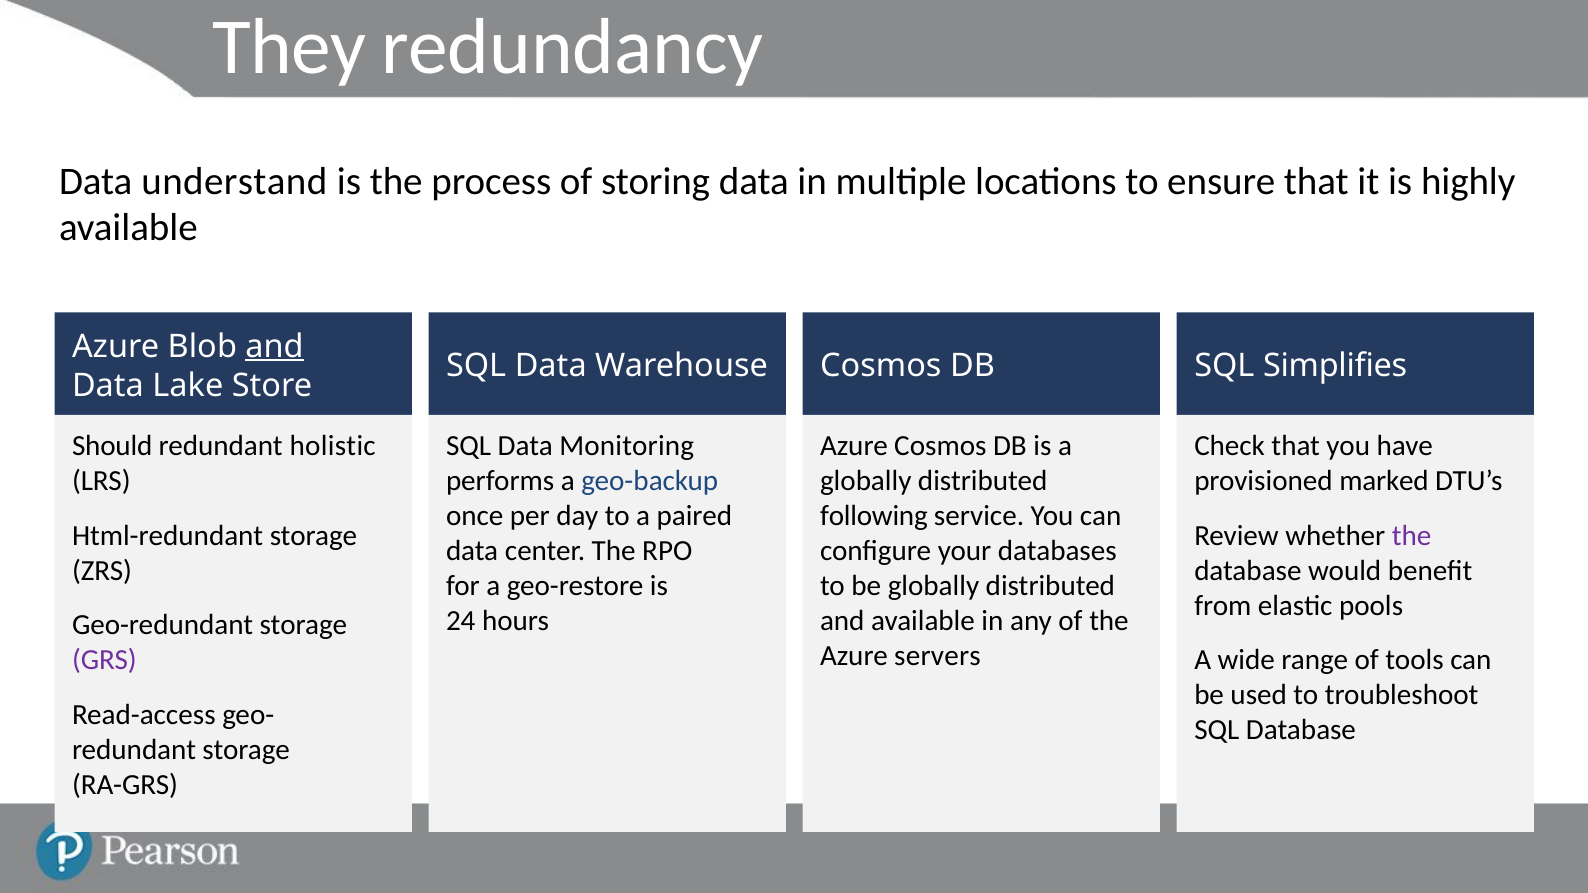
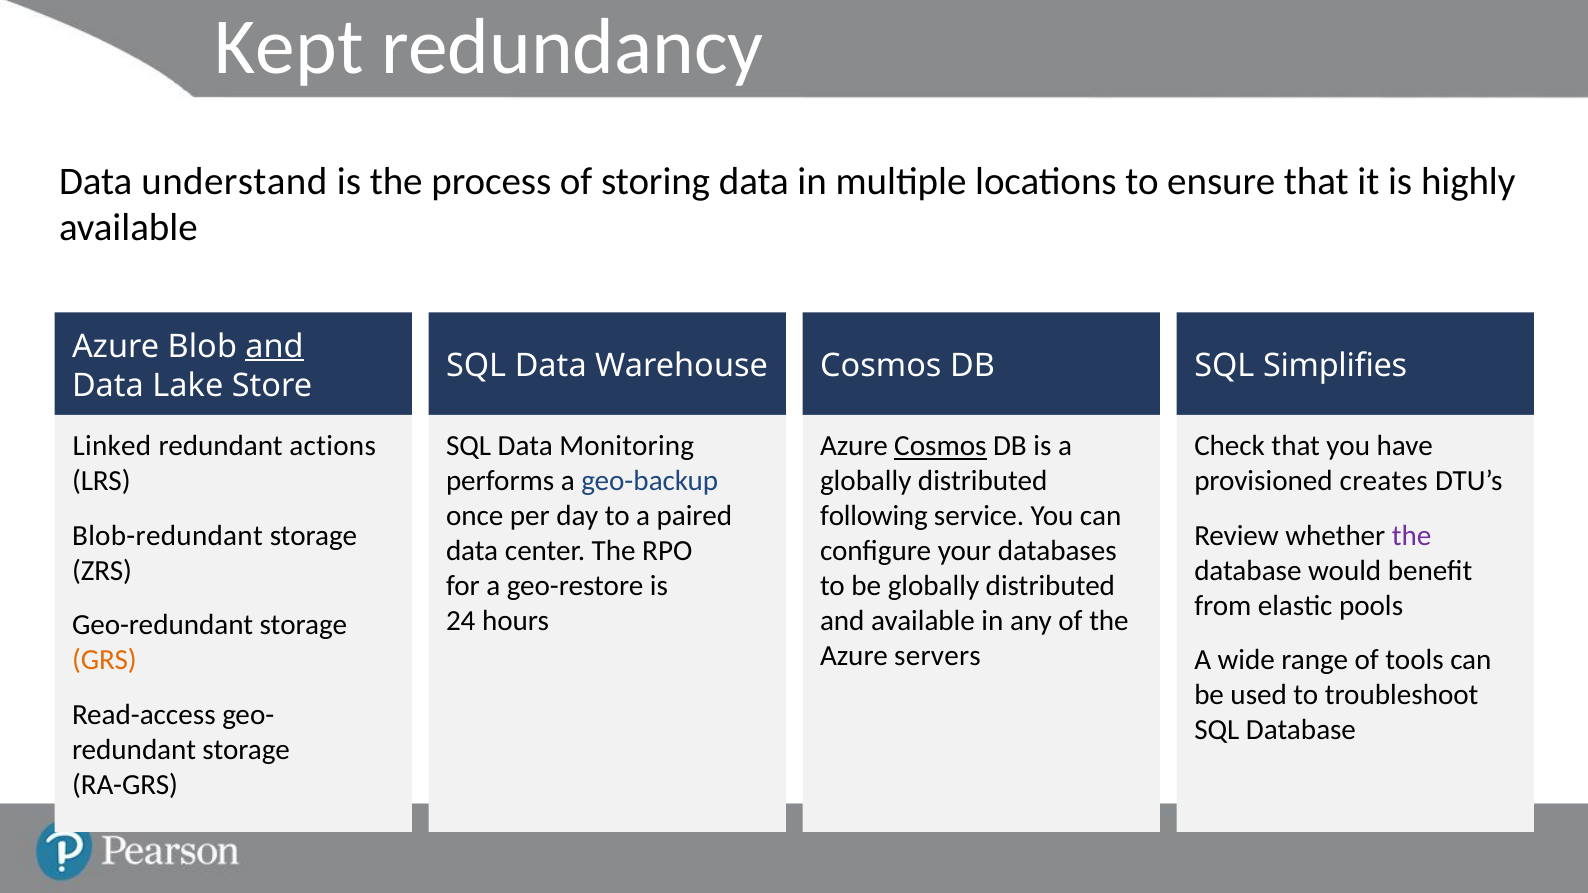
They: They -> Kept
Should: Should -> Linked
holistic: holistic -> actions
Cosmos at (940, 446) underline: none -> present
marked: marked -> creates
Html-redundant: Html-redundant -> Blob-redundant
GRS colour: purple -> orange
